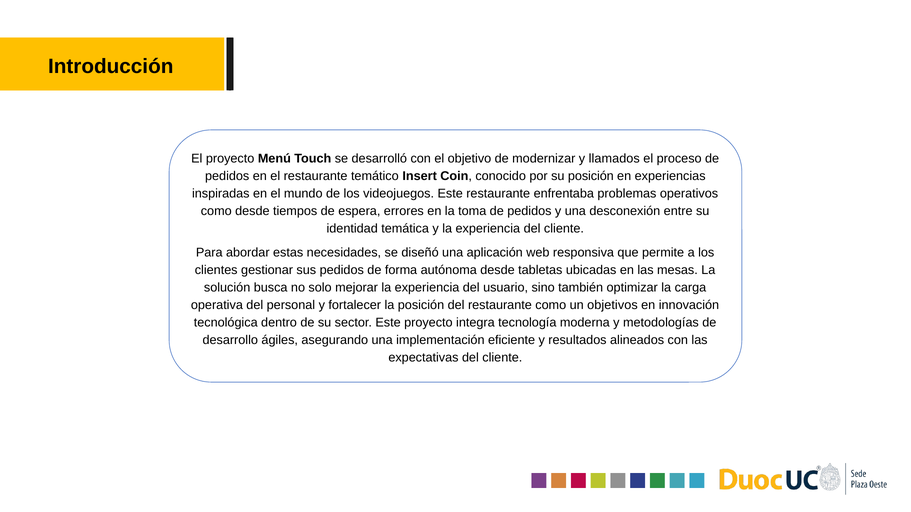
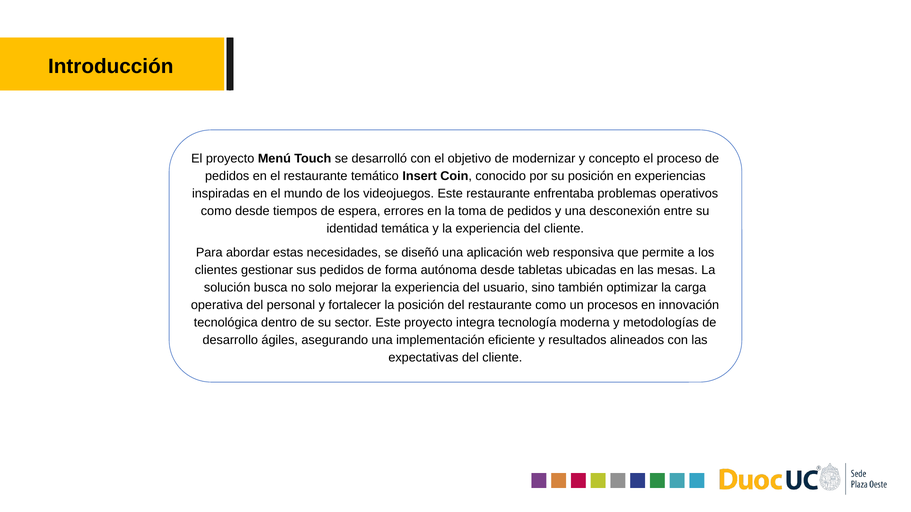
llamados: llamados -> concepto
objetivos: objetivos -> procesos
